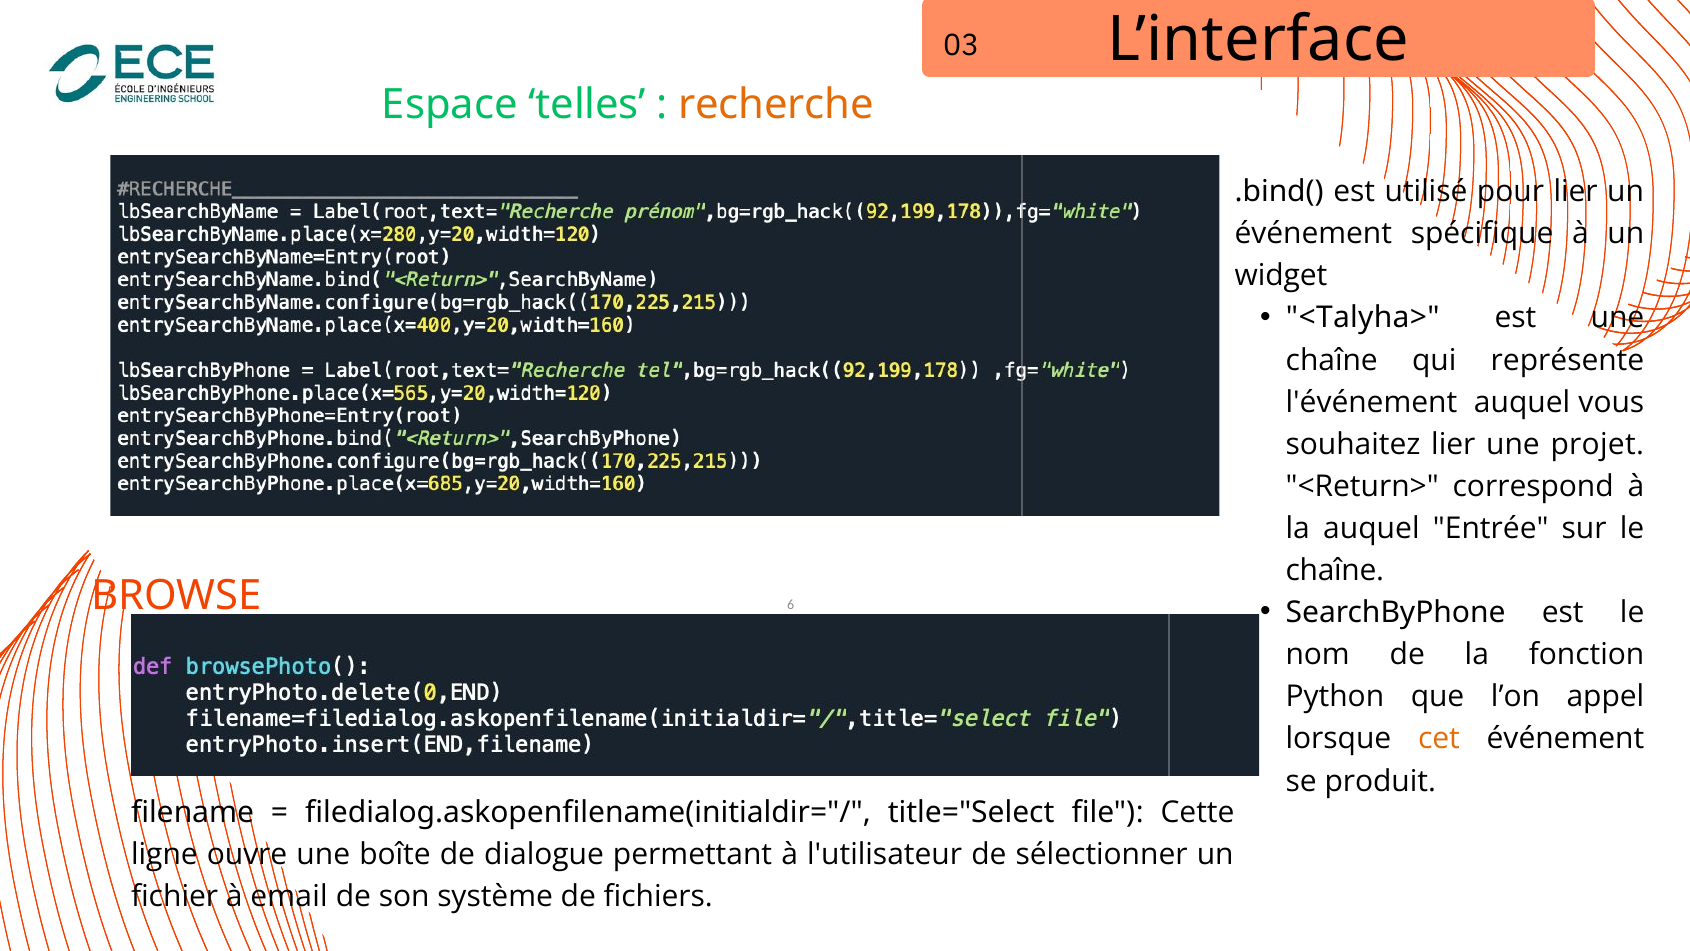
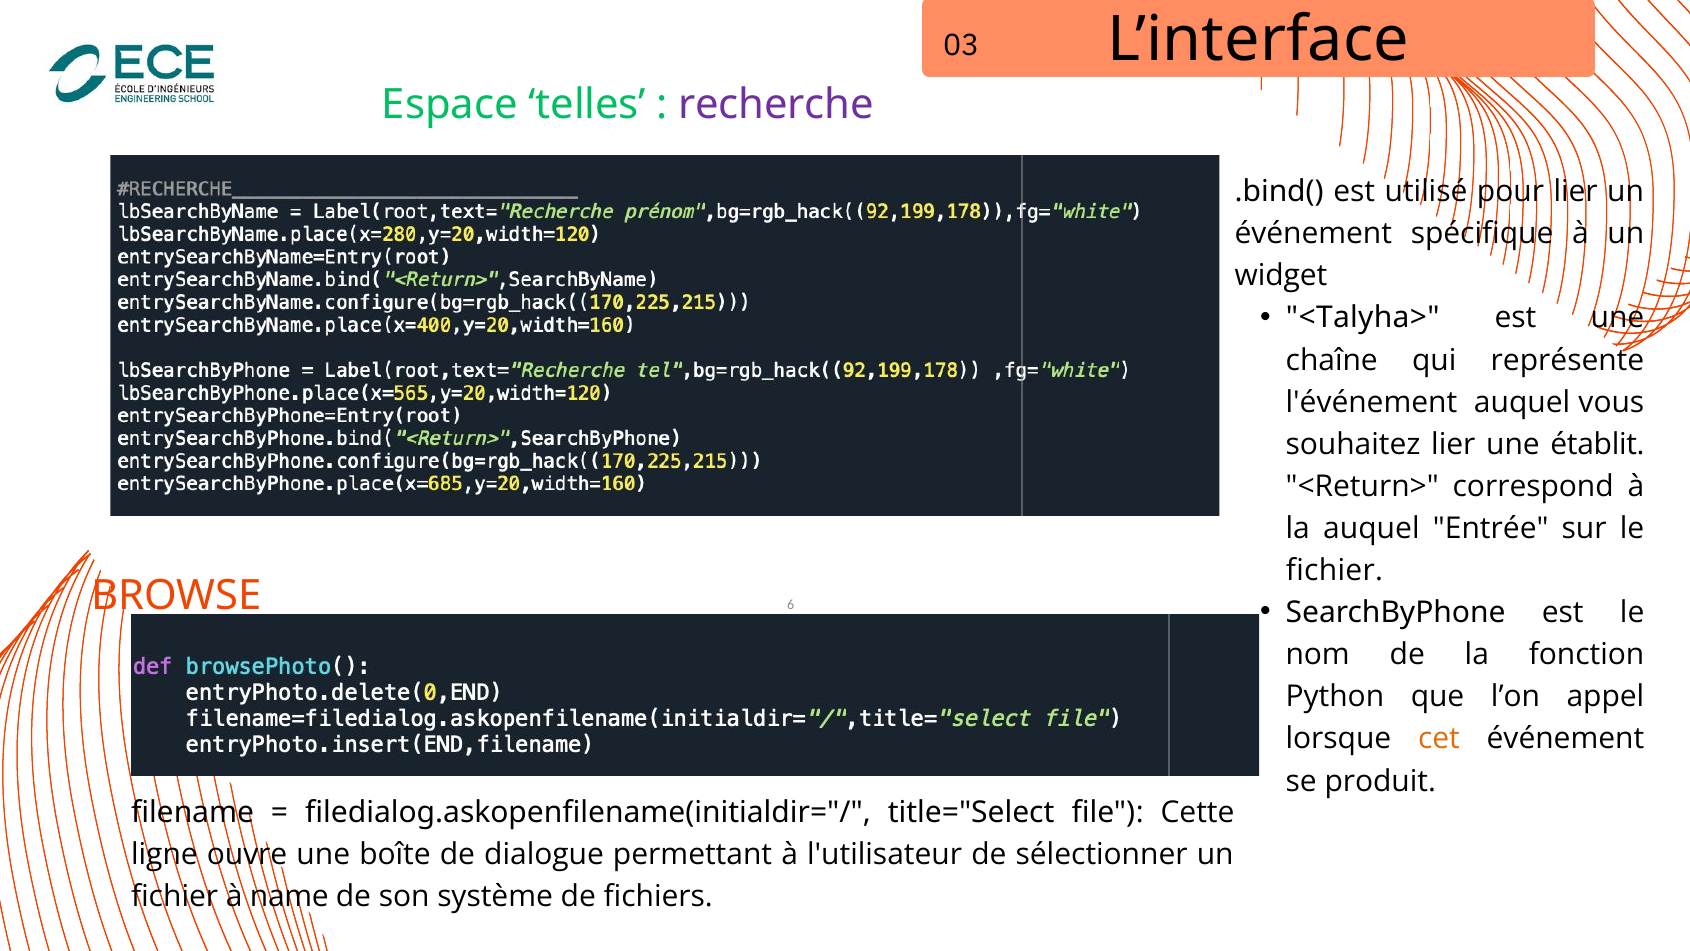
recherche colour: orange -> purple
projet: projet -> établit
chaîne at (1335, 570): chaîne -> fichier
email: email -> name
